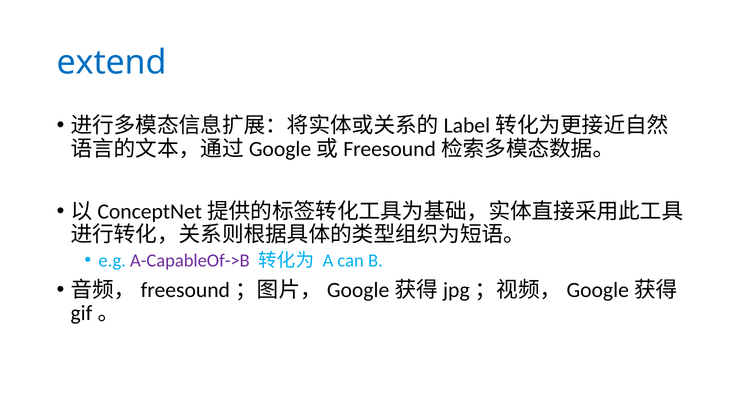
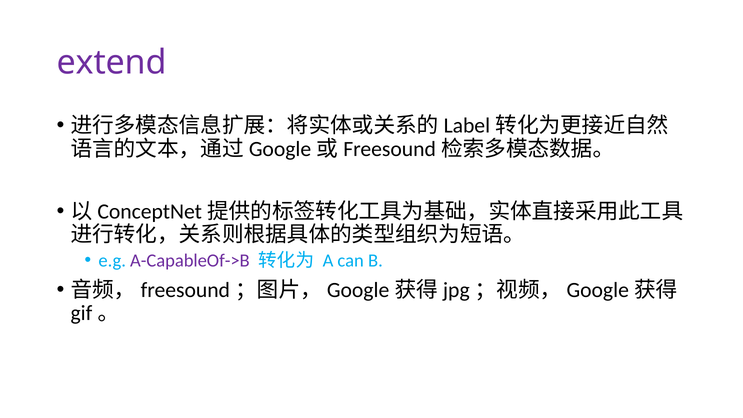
extend colour: blue -> purple
